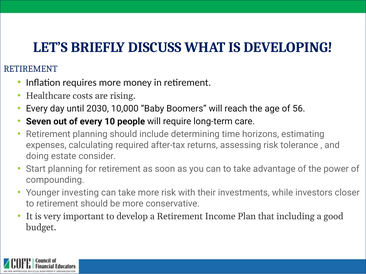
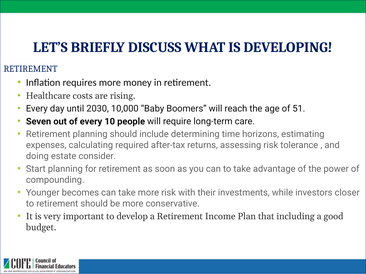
56: 56 -> 51
investing: investing -> becomes
